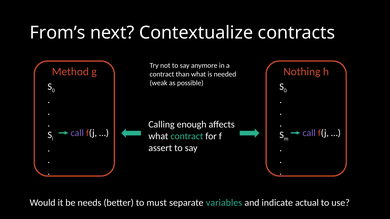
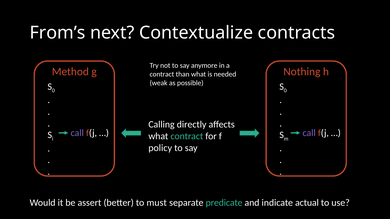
enough: enough -> directly
assert: assert -> policy
needs: needs -> assert
variables: variables -> predicate
